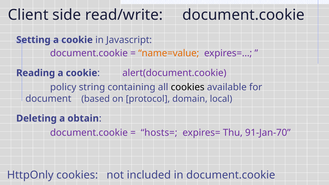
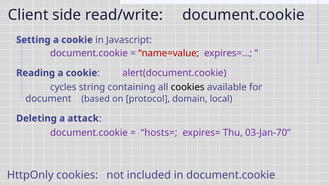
name=value colour: orange -> red
policy: policy -> cycles
obtain: obtain -> attack
91-Jan-70: 91-Jan-70 -> 03-Jan-70
